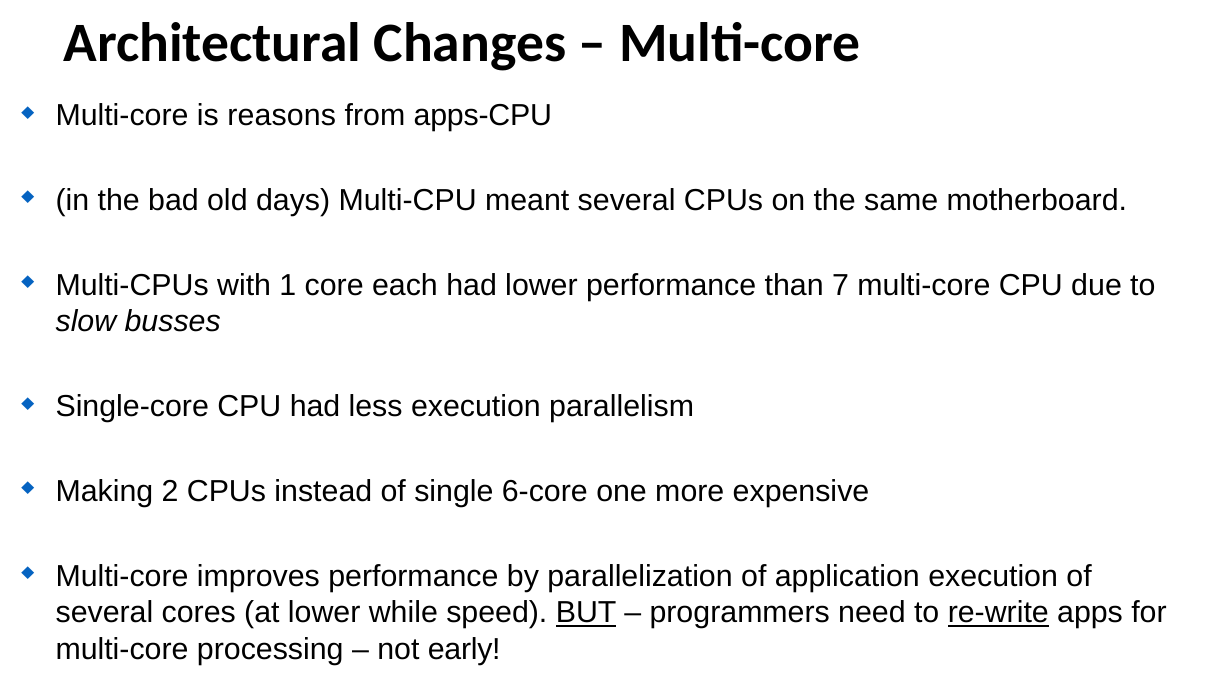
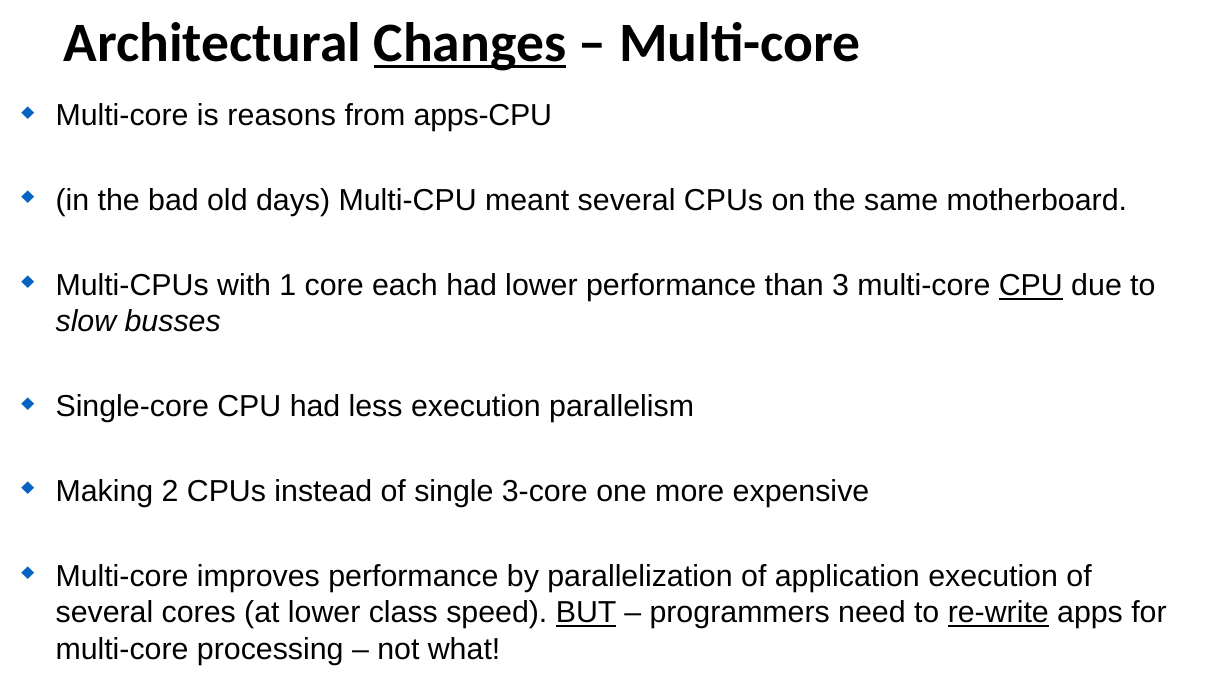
Changes underline: none -> present
7: 7 -> 3
CPU at (1031, 286) underline: none -> present
6-core: 6-core -> 3-core
while: while -> class
early: early -> what
